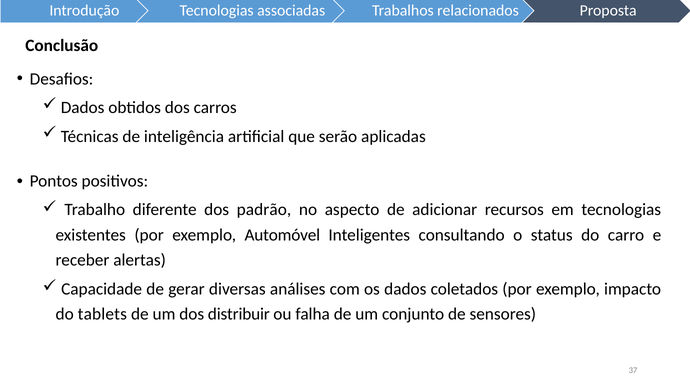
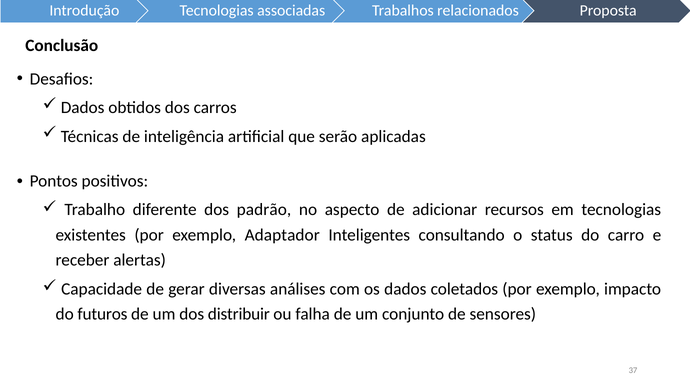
Automóvel: Automóvel -> Adaptador
tablets: tablets -> futuros
